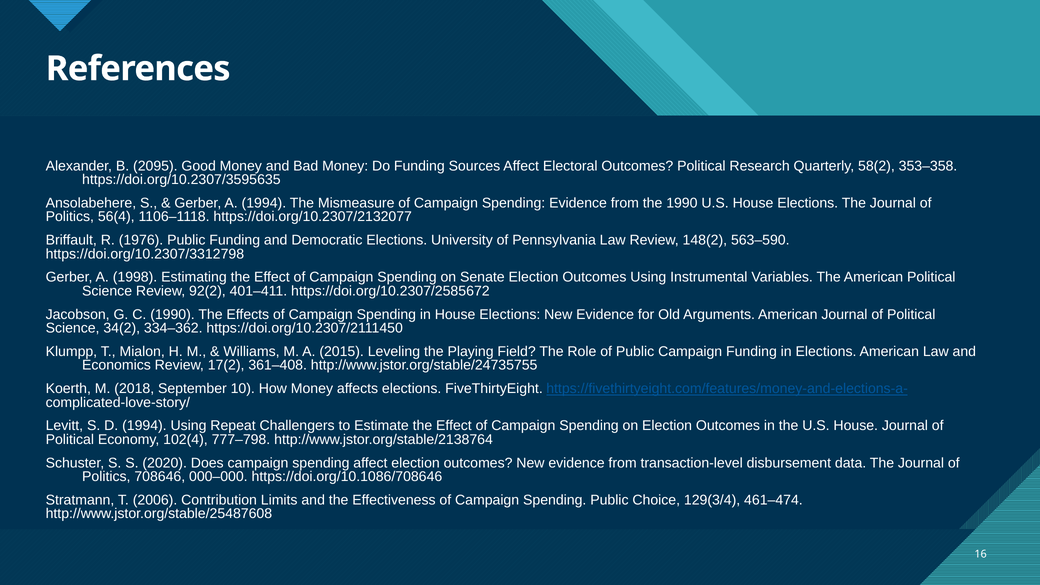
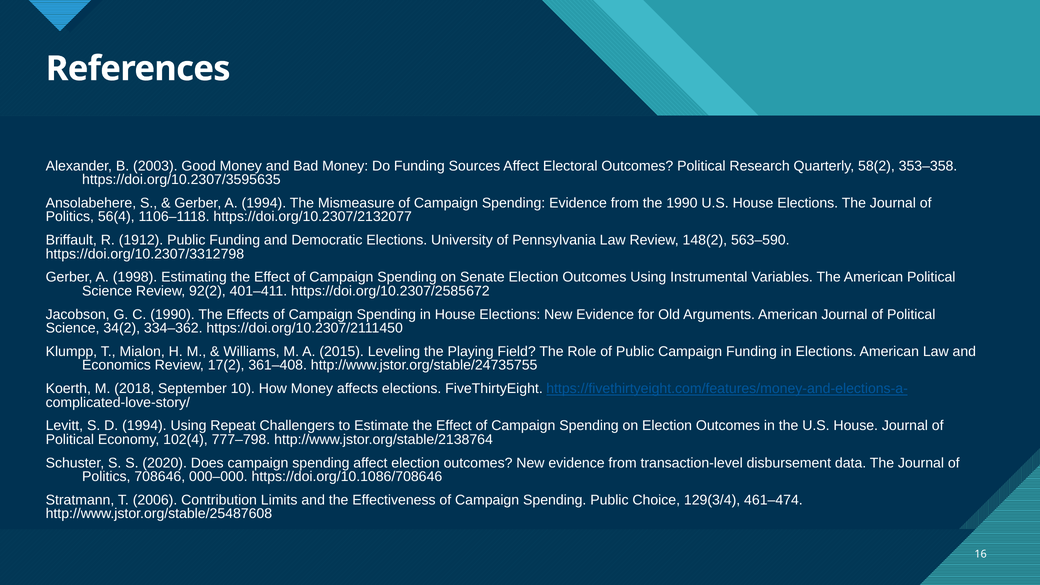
2095: 2095 -> 2003
1976: 1976 -> 1912
